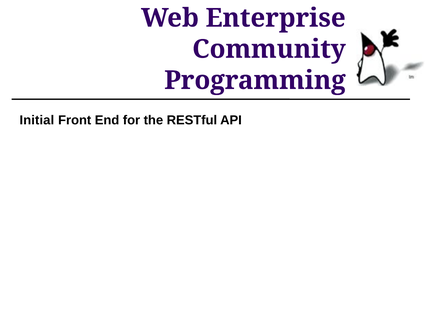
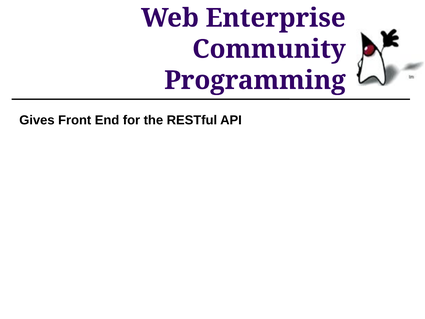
Initial: Initial -> Gives
